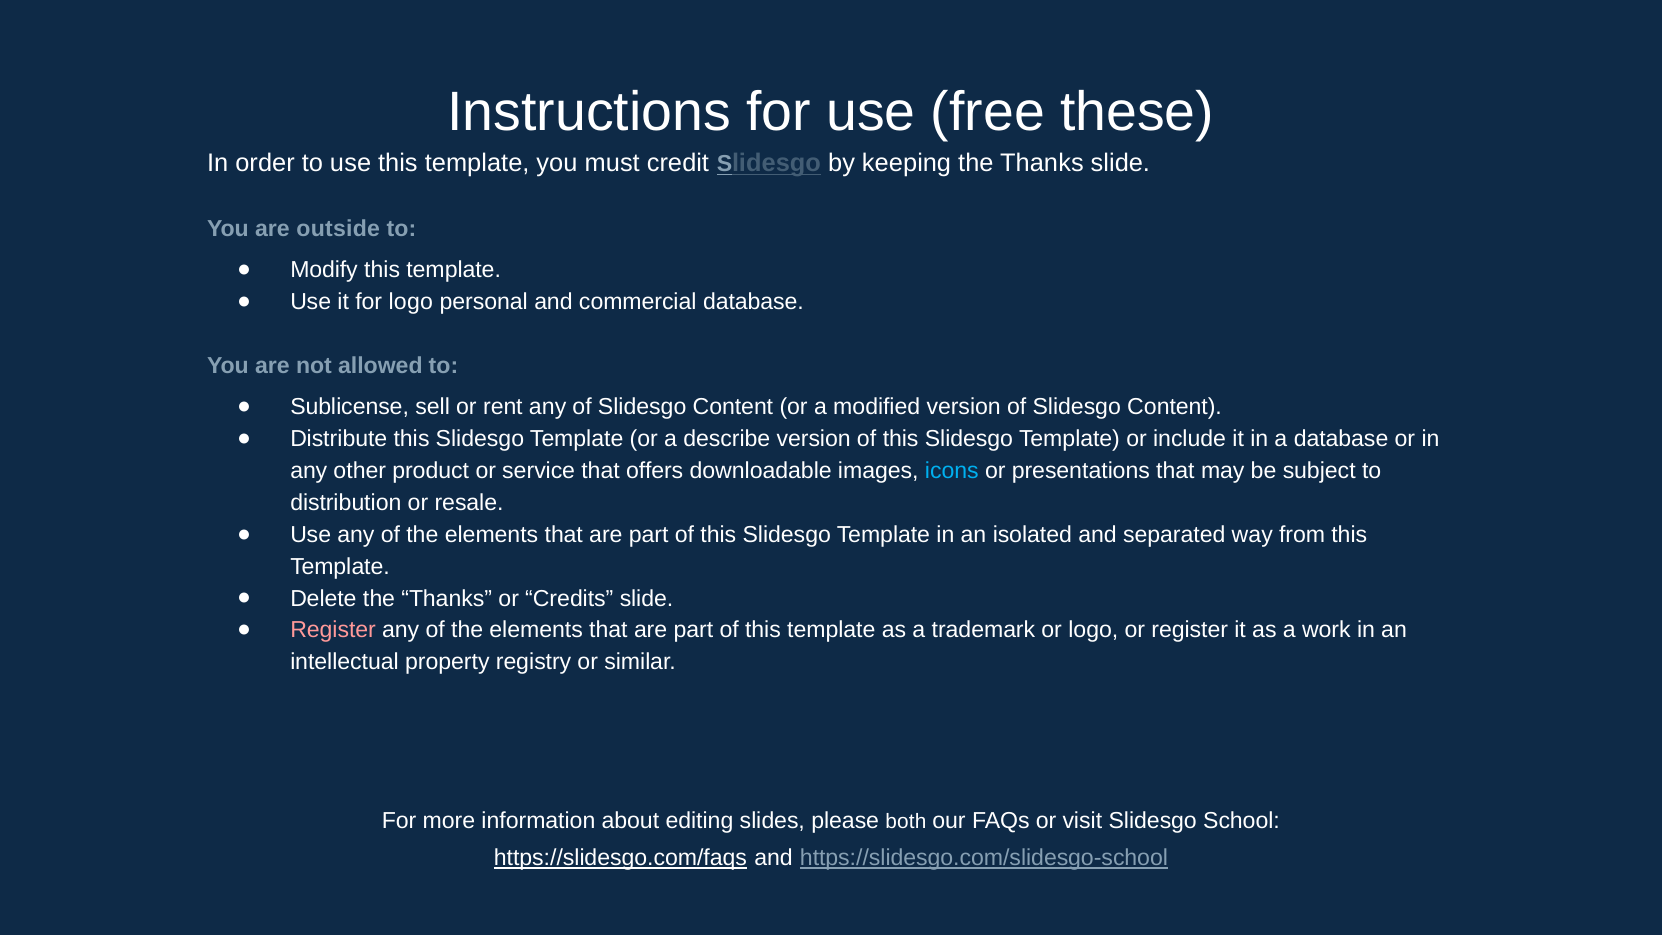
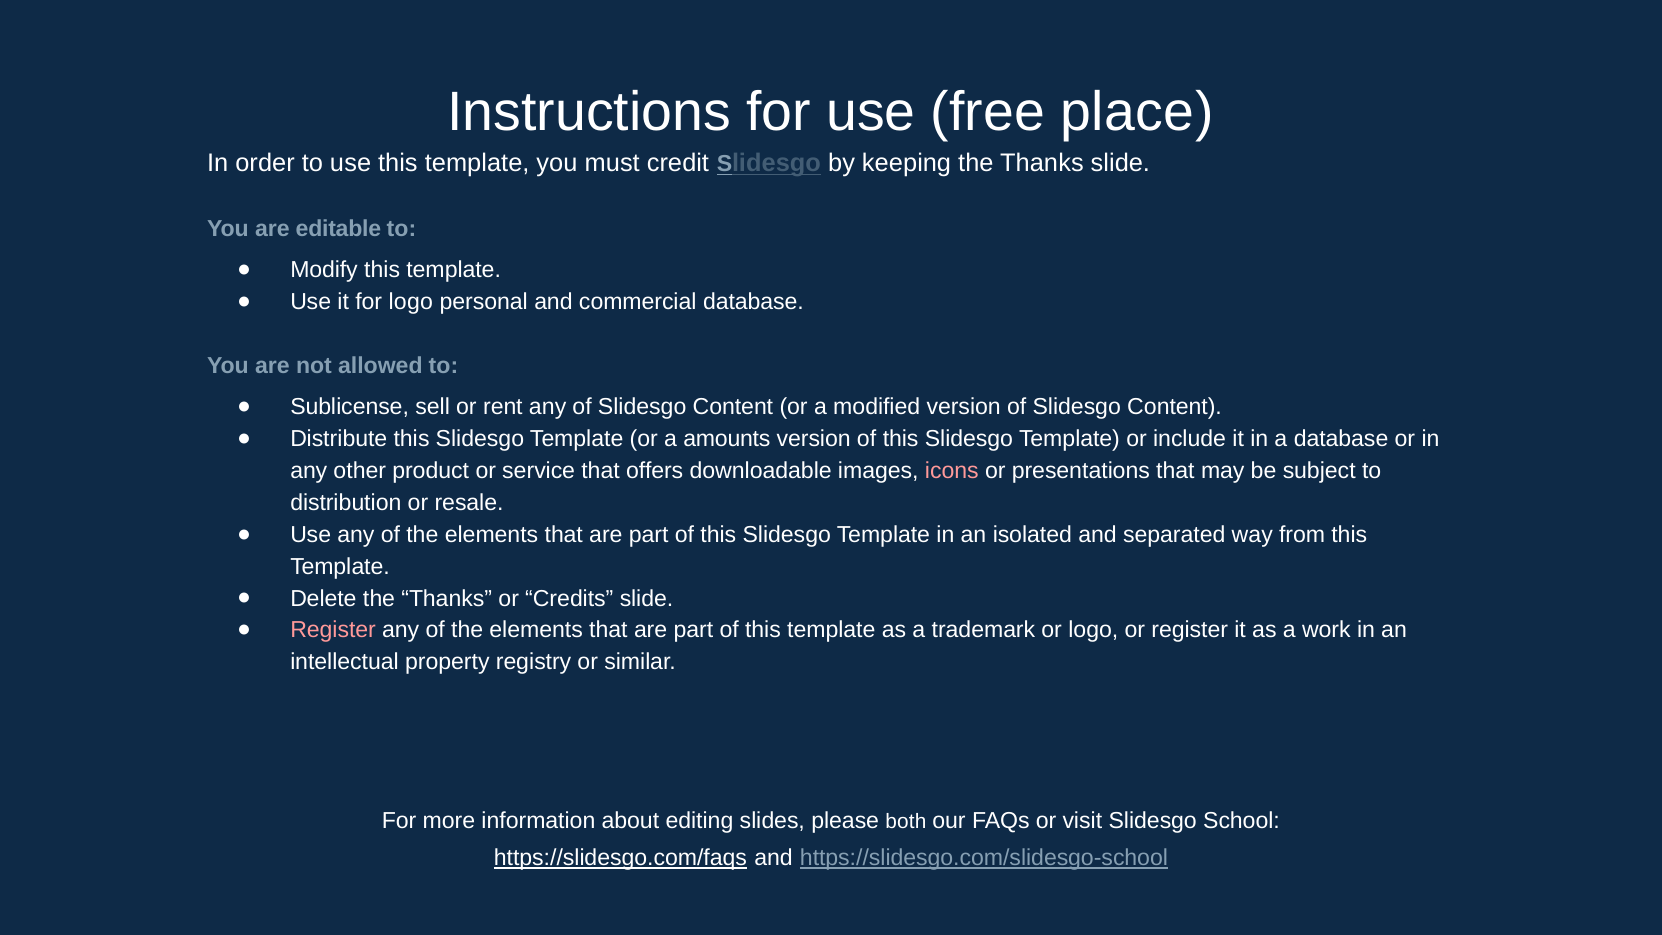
these: these -> place
outside: outside -> editable
describe: describe -> amounts
icons colour: light blue -> pink
